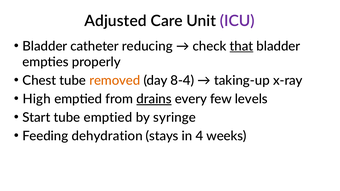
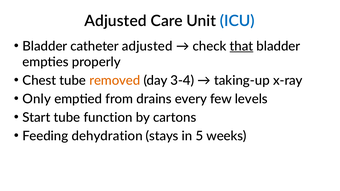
ICU colour: purple -> blue
catheter reducing: reducing -> adjusted
8-4: 8-4 -> 3-4
High: High -> Only
drains underline: present -> none
tube emptied: emptied -> function
syringe: syringe -> cartons
4: 4 -> 5
